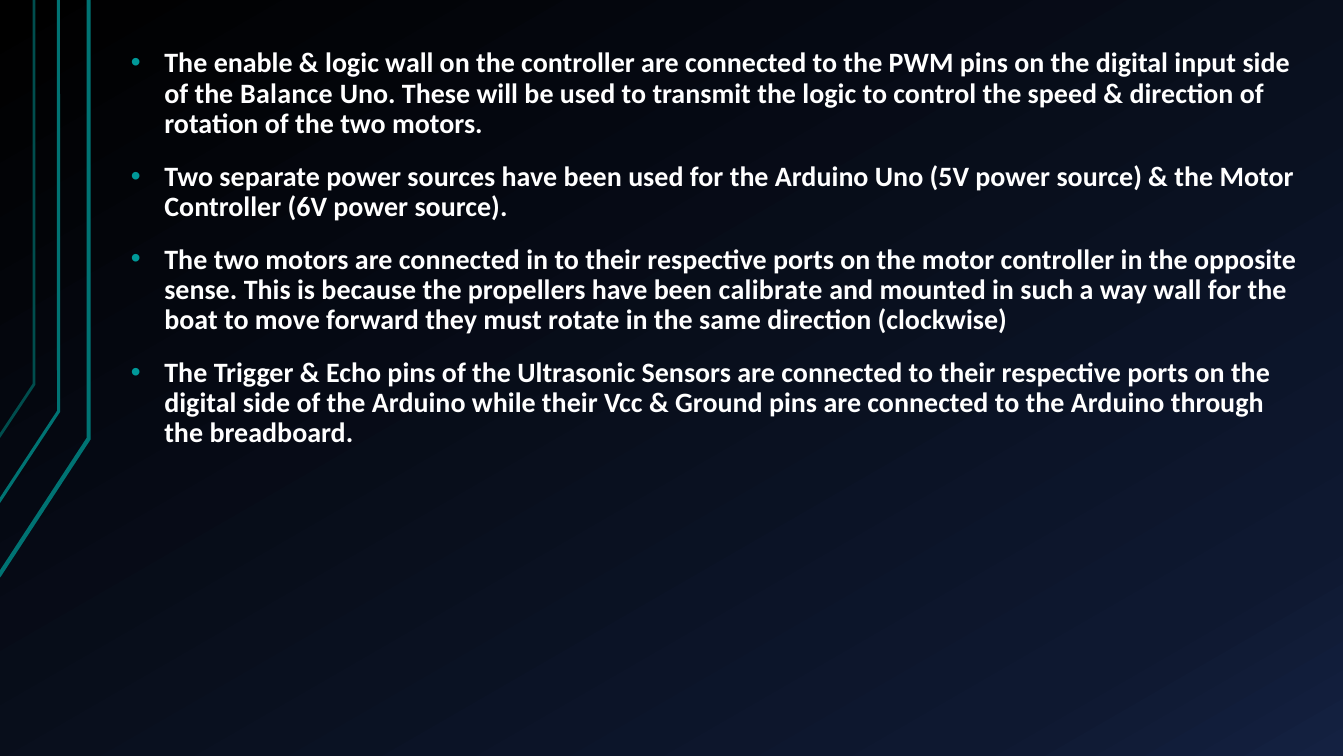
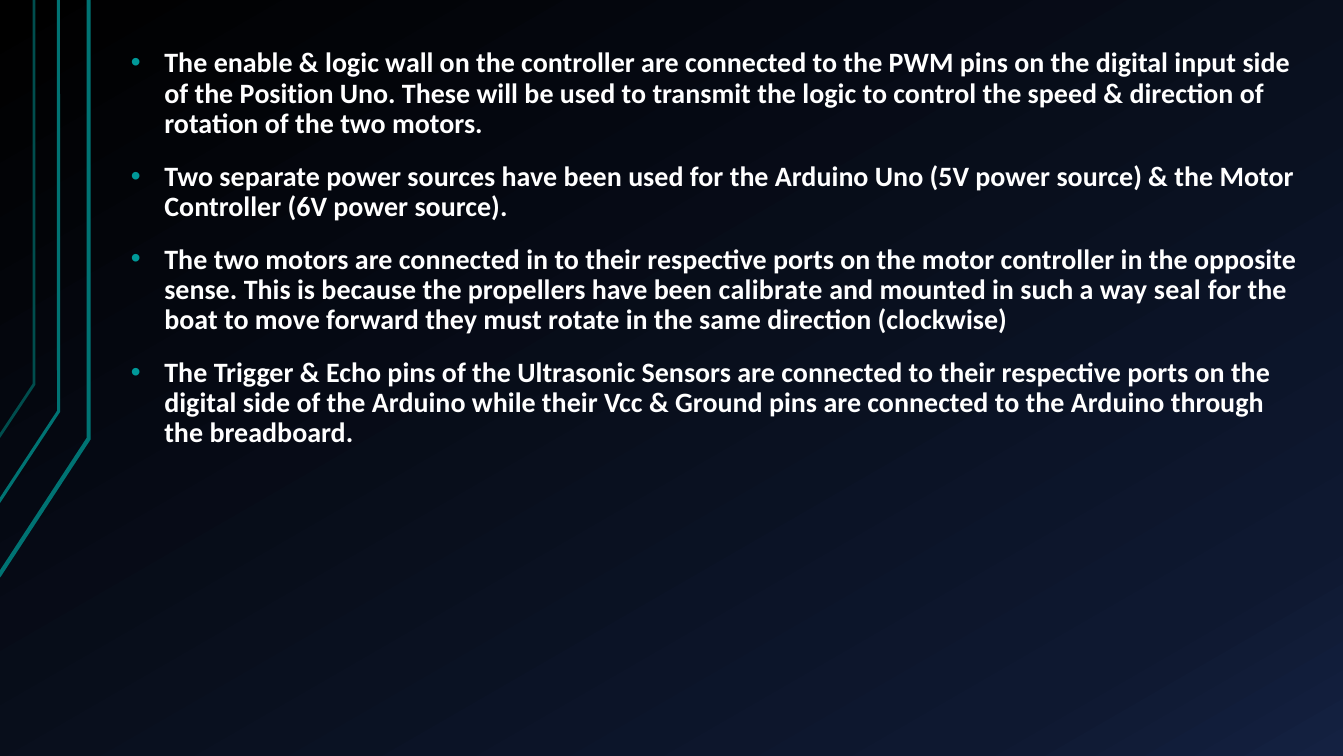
Balance: Balance -> Position
way wall: wall -> seal
